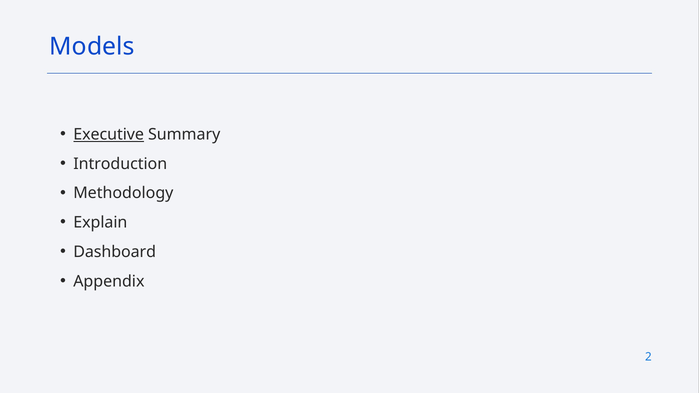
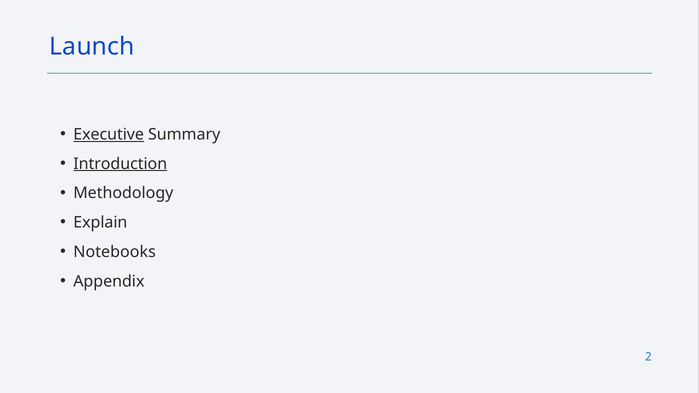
Models: Models -> Launch
Introduction underline: none -> present
Dashboard: Dashboard -> Notebooks
